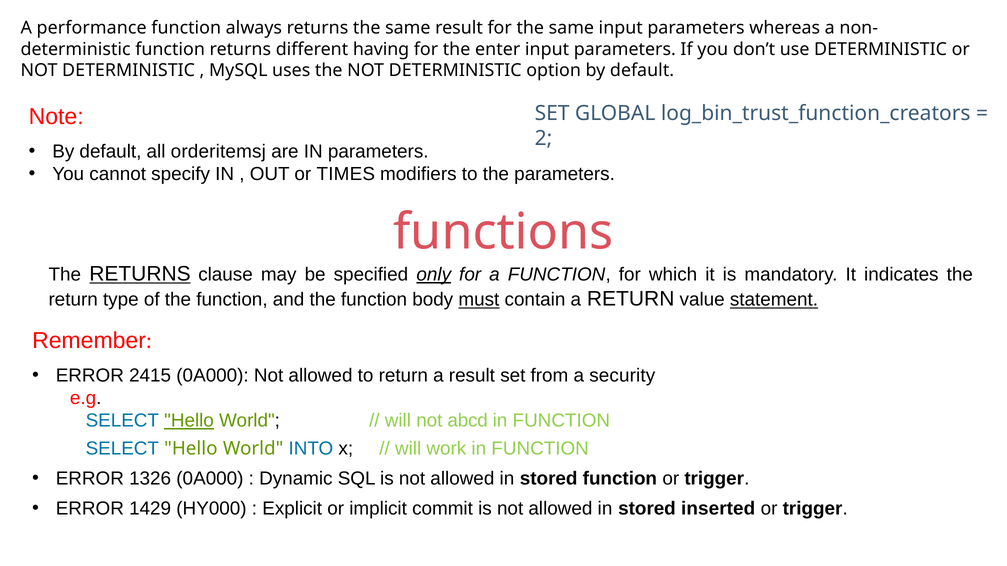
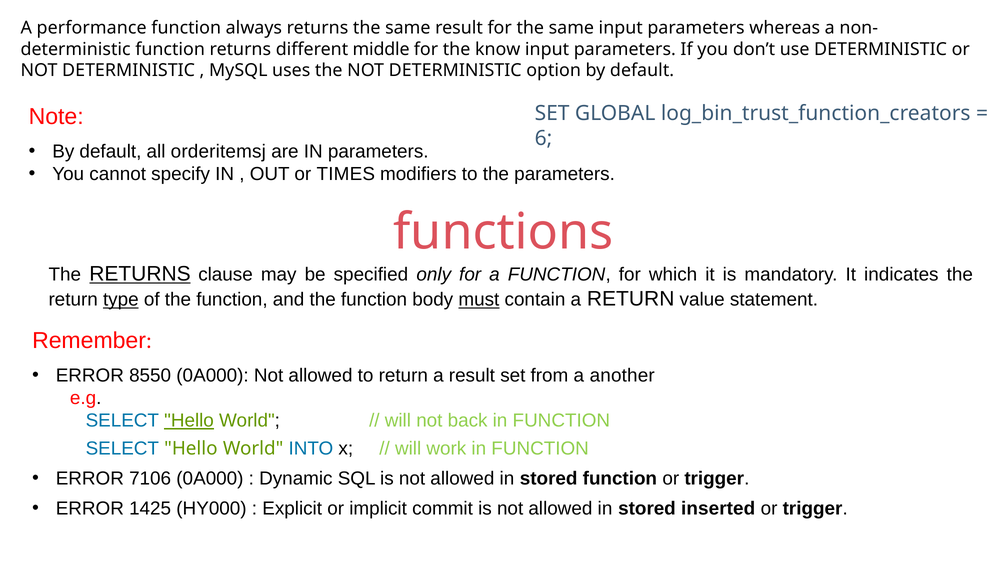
having: having -> middle
enter: enter -> know
2: 2 -> 6
only underline: present -> none
type underline: none -> present
statement underline: present -> none
2415: 2415 -> 8550
security: security -> another
abcd: abcd -> back
1326: 1326 -> 7106
1429: 1429 -> 1425
